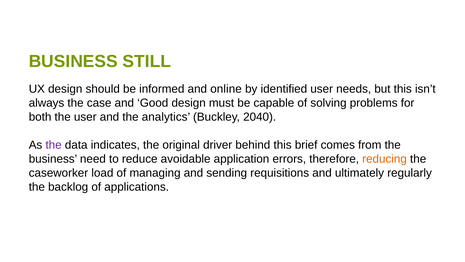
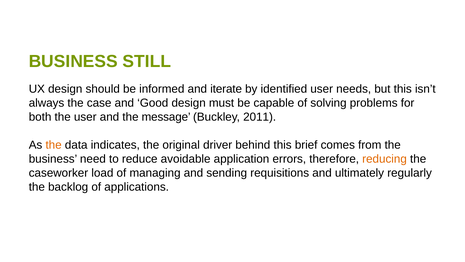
online: online -> iterate
analytics: analytics -> message
2040: 2040 -> 2011
the at (54, 145) colour: purple -> orange
